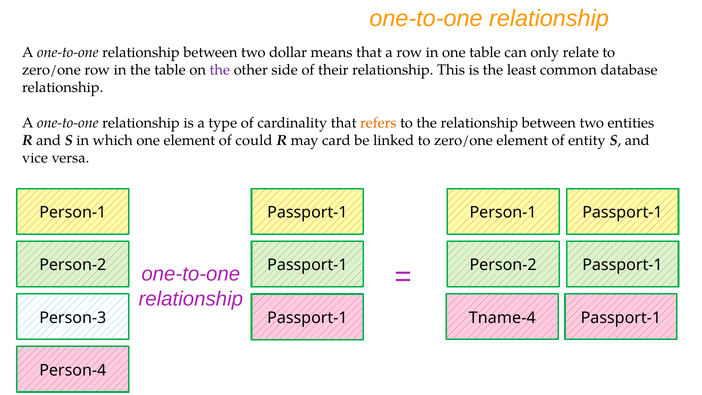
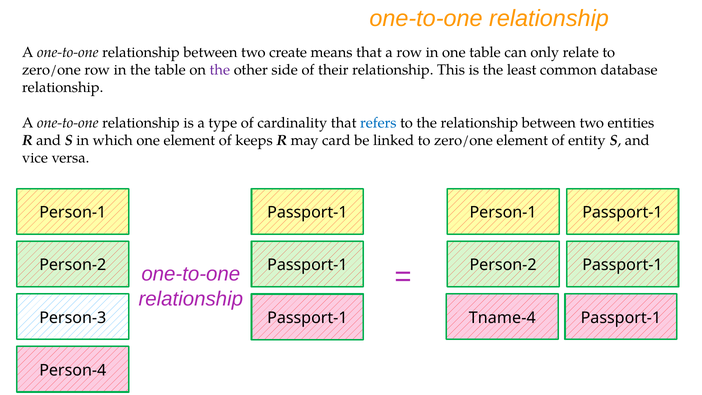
dollar: dollar -> create
refers colour: orange -> blue
could: could -> keeps
